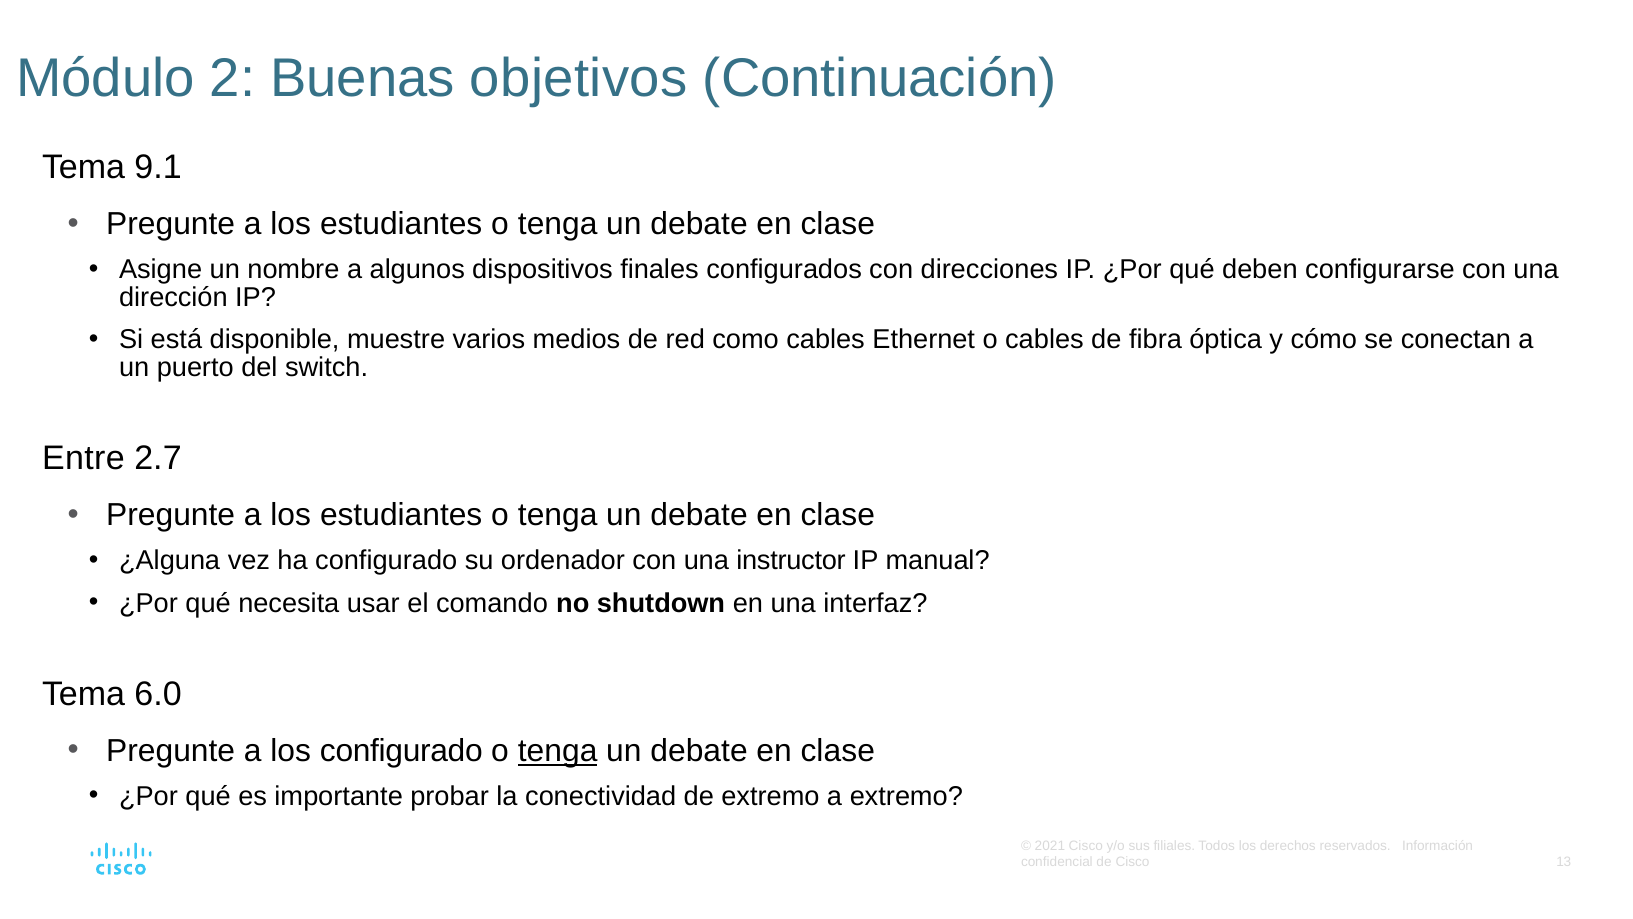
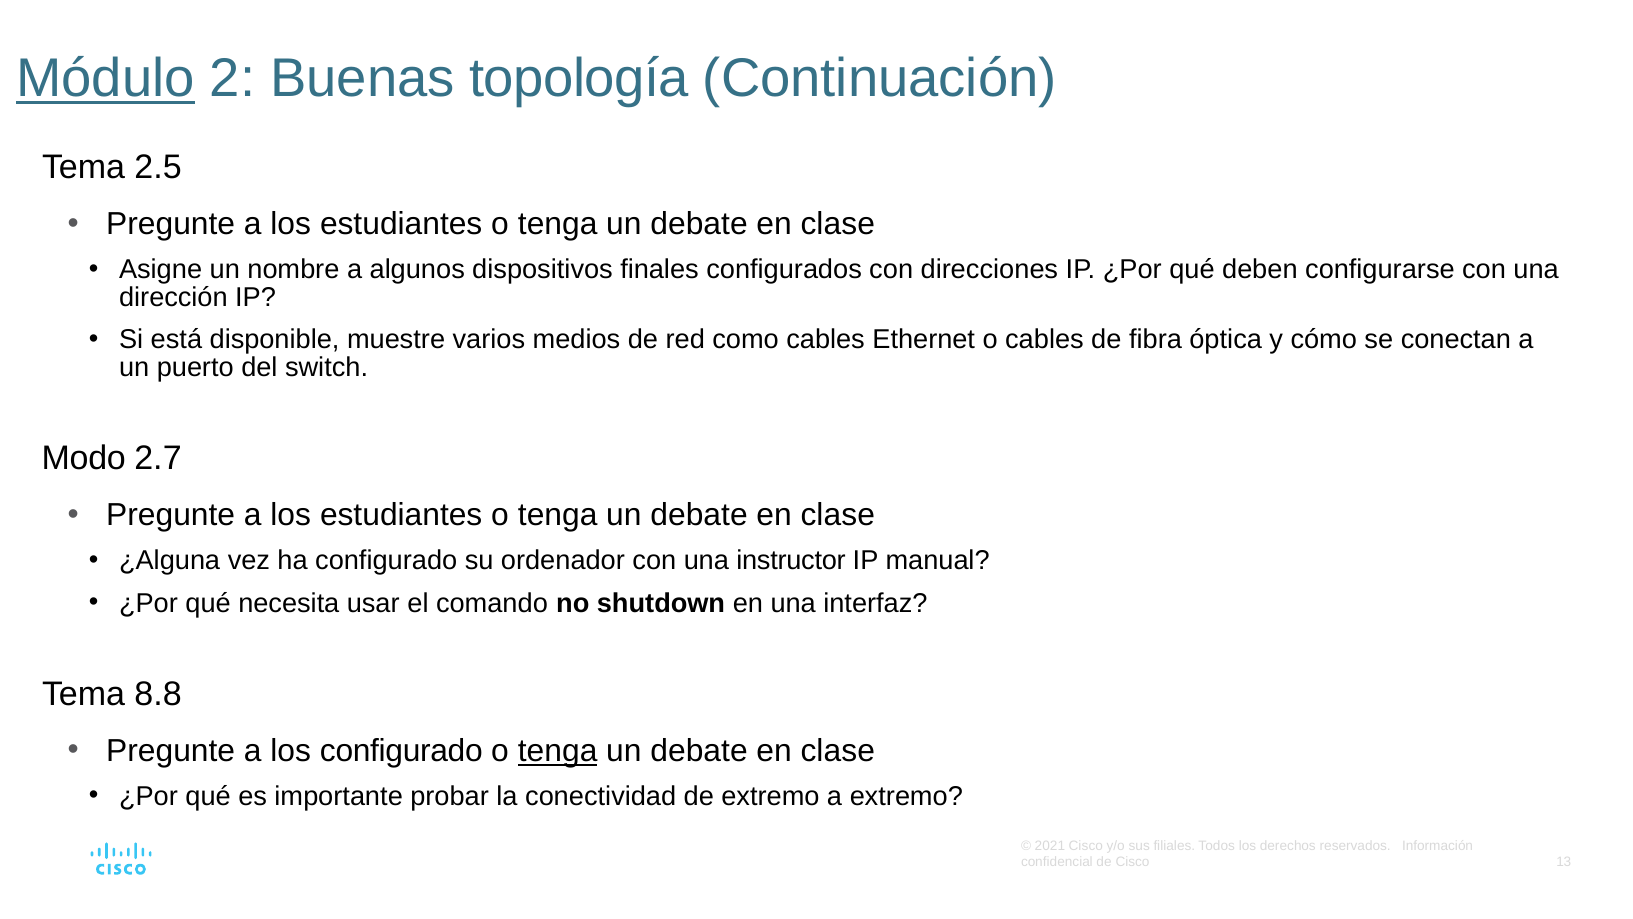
Módulo underline: none -> present
objetivos: objetivos -> topología
9.1: 9.1 -> 2.5
Entre: Entre -> Modo
6.0: 6.0 -> 8.8
